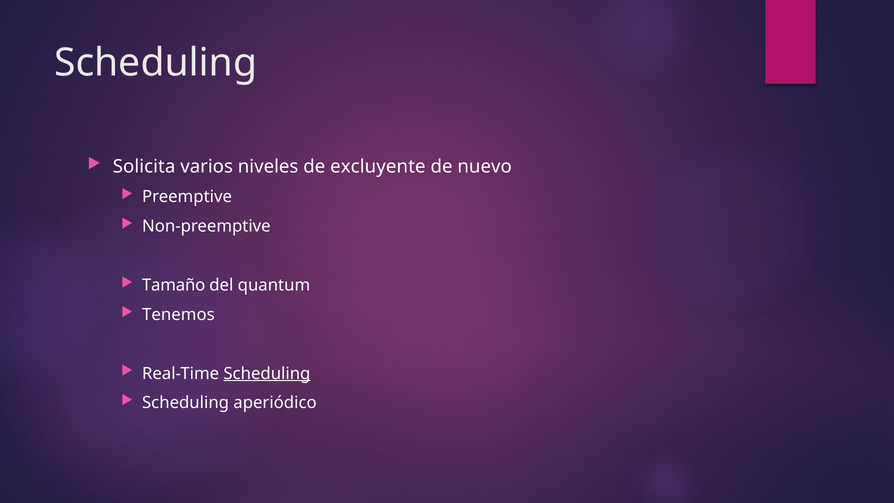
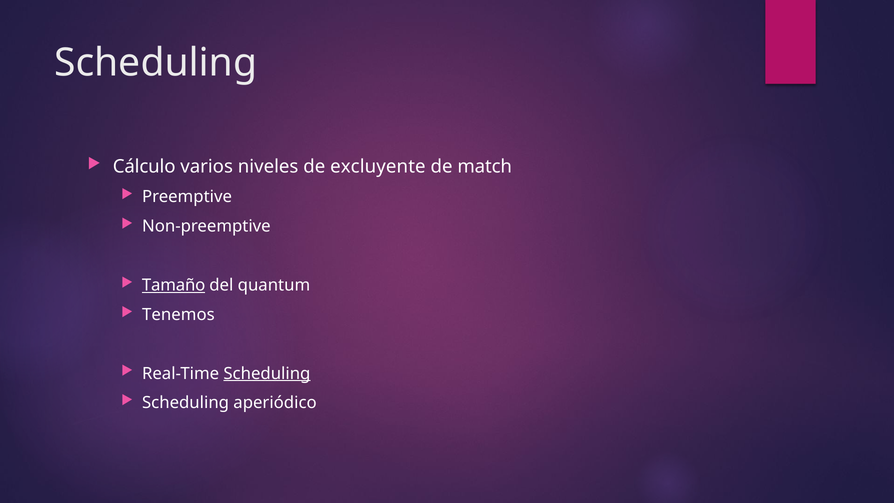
Solicita: Solicita -> Cálculo
nuevo: nuevo -> match
Tamaño underline: none -> present
